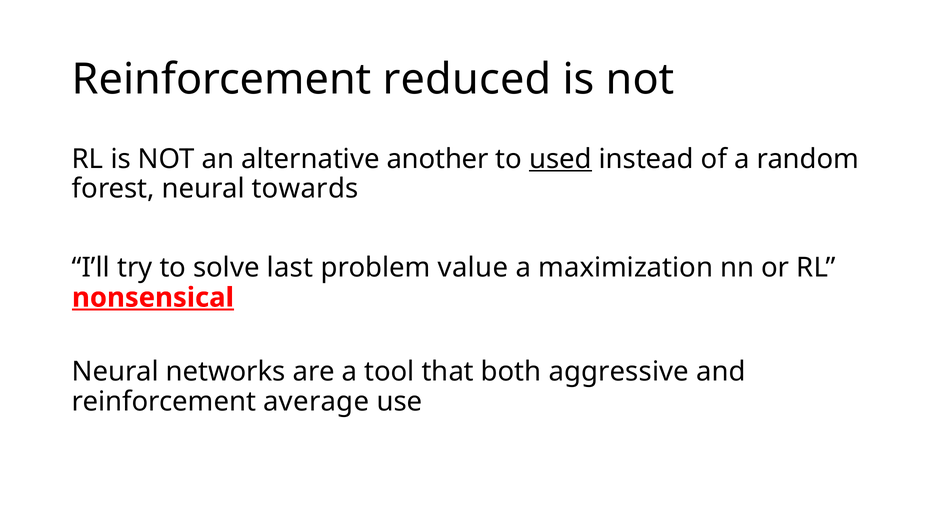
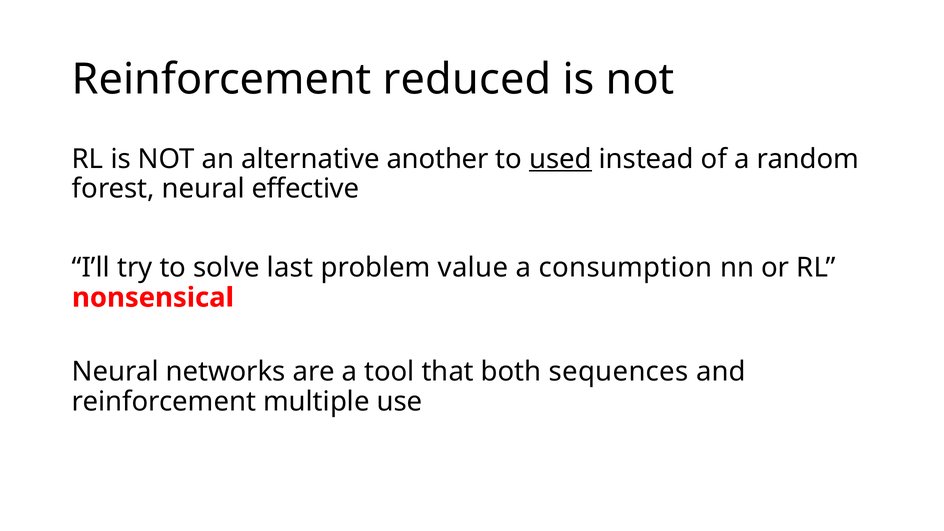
towards: towards -> effective
maximization: maximization -> consumption
nonsensical underline: present -> none
aggressive: aggressive -> sequences
average: average -> multiple
